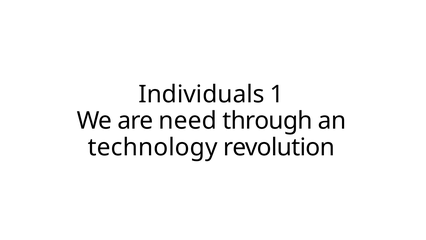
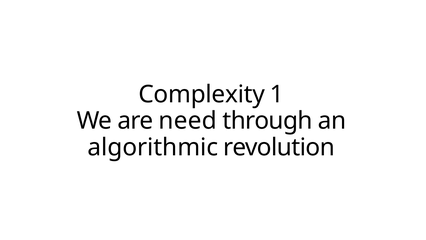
Individuals: Individuals -> Complexity
technology: technology -> algorithmic
